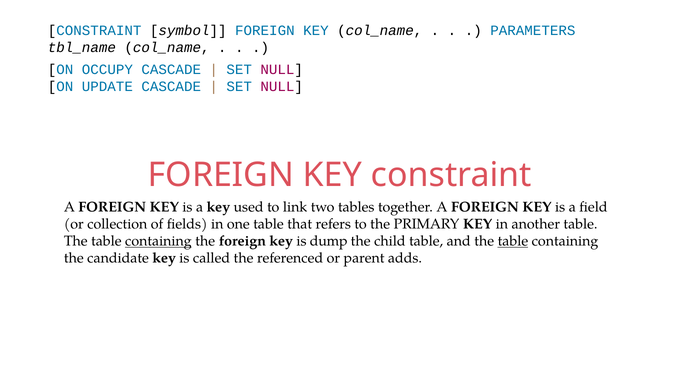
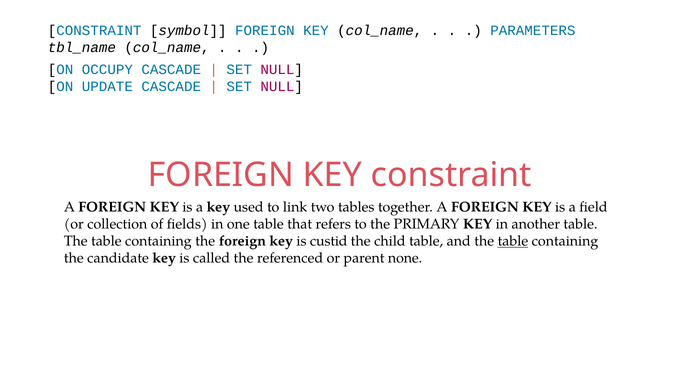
containing at (158, 241) underline: present -> none
dump: dump -> custid
adds: adds -> none
